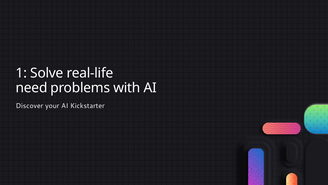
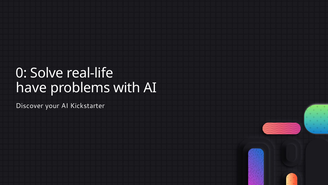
1: 1 -> 0
need: need -> have
